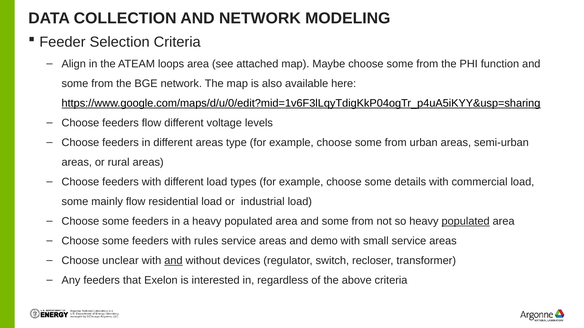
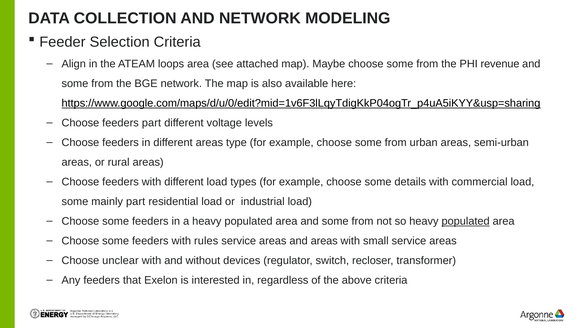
function: function -> revenue
feeders flow: flow -> part
mainly flow: flow -> part
and demo: demo -> areas
and at (173, 261) underline: present -> none
